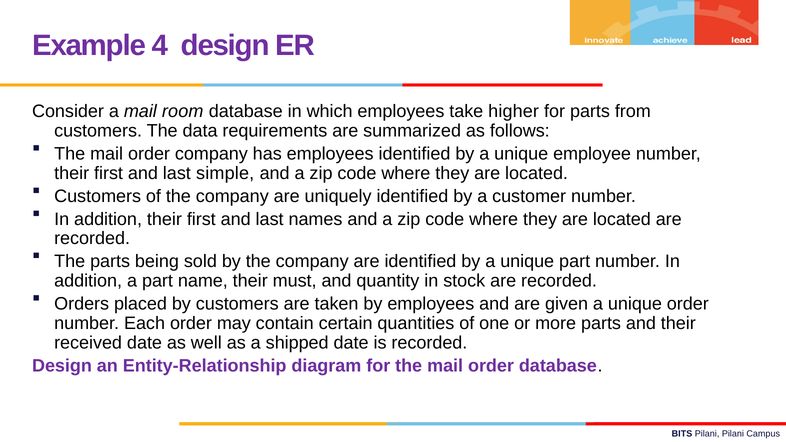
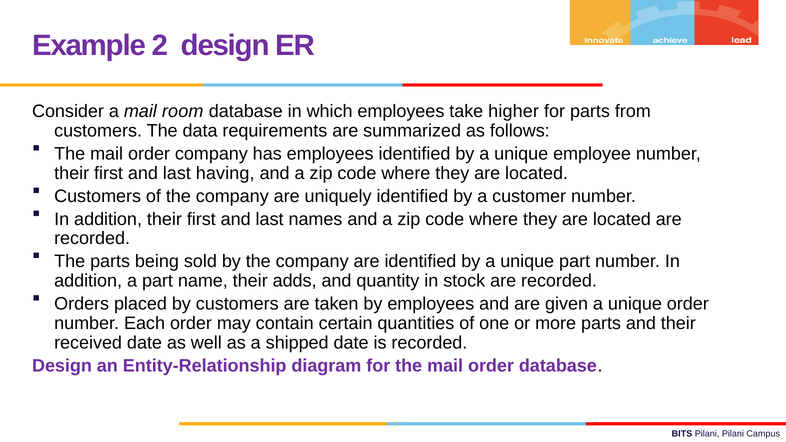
4: 4 -> 2
simple: simple -> having
must: must -> adds
